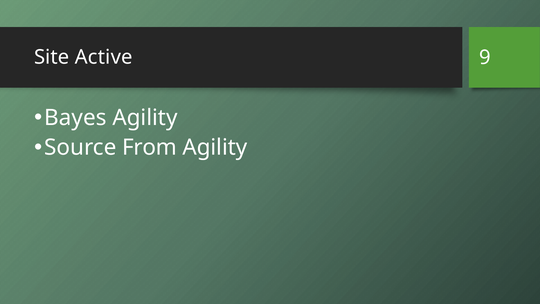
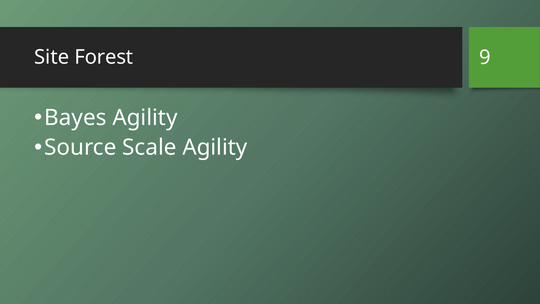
Active: Active -> Forest
From: From -> Scale
